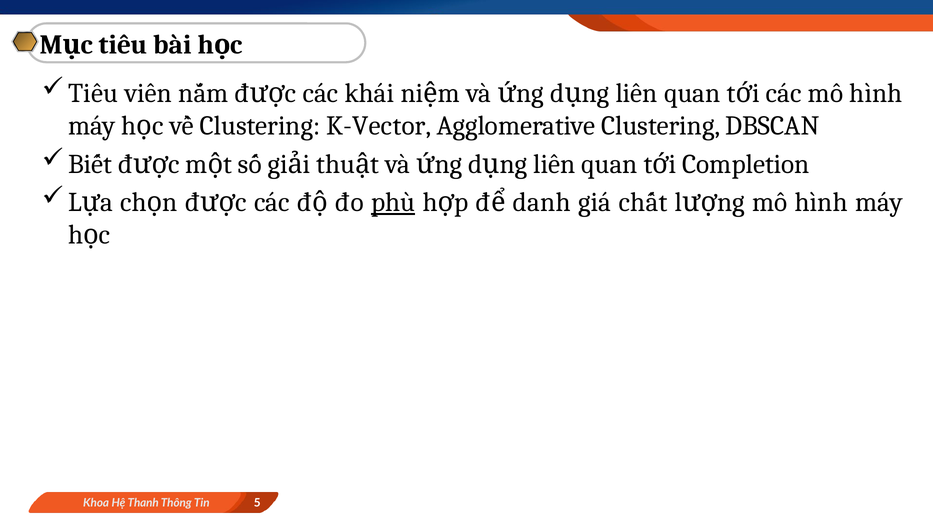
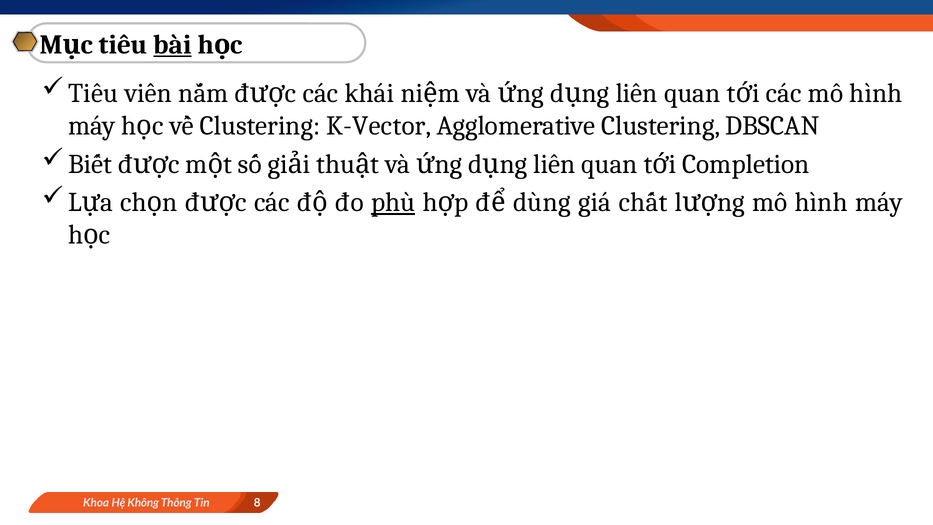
bài underline: none -> present
danh: danh -> dùng
Thanh: Thanh -> Không
5: 5 -> 8
